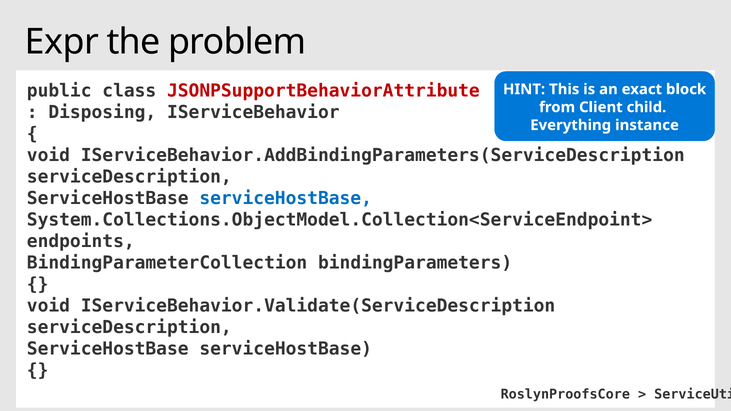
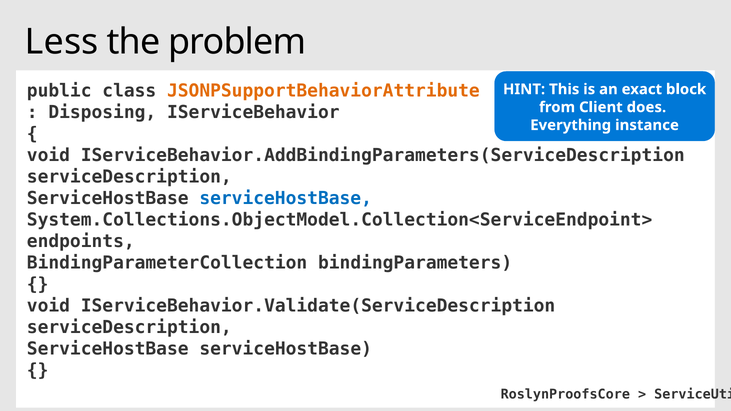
Expr: Expr -> Less
JSONPSupportBehaviorAttribute colour: red -> orange
child: child -> does
